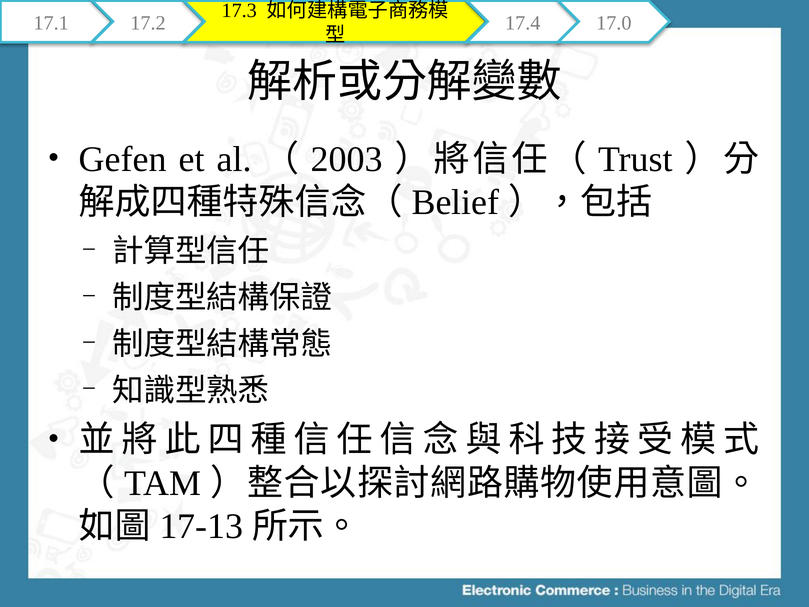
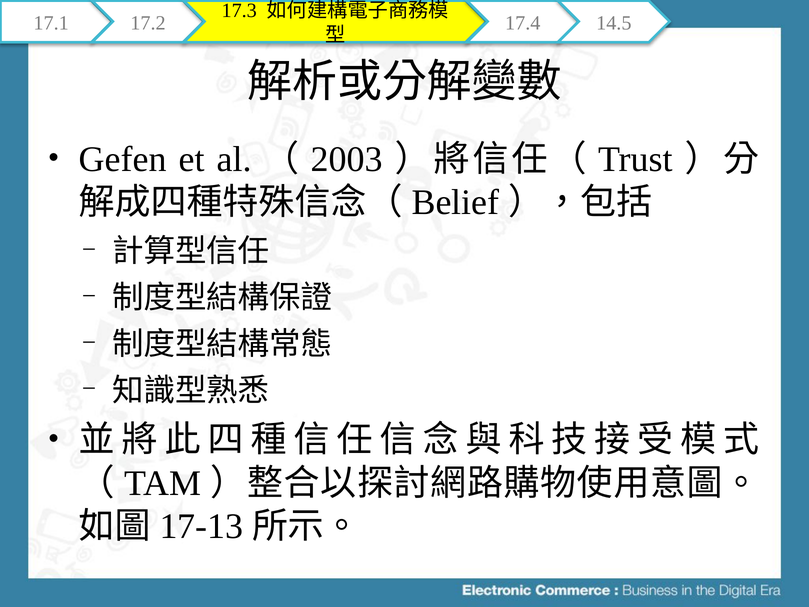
17.0: 17.0 -> 14.5
